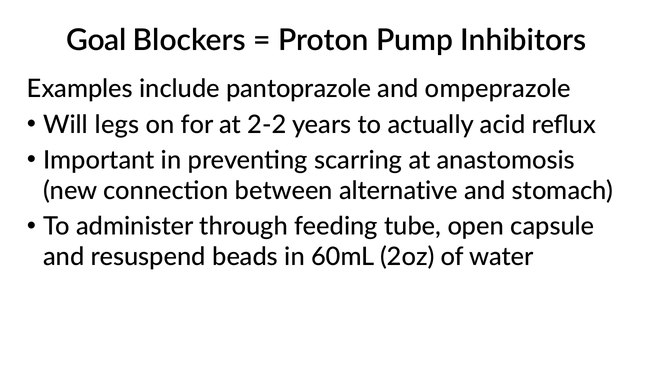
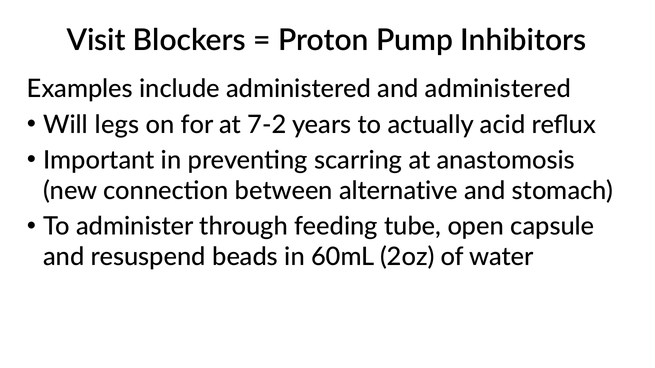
Goal: Goal -> Visit
include pantoprazole: pantoprazole -> administered
and ompeprazole: ompeprazole -> administered
2-2: 2-2 -> 7-2
